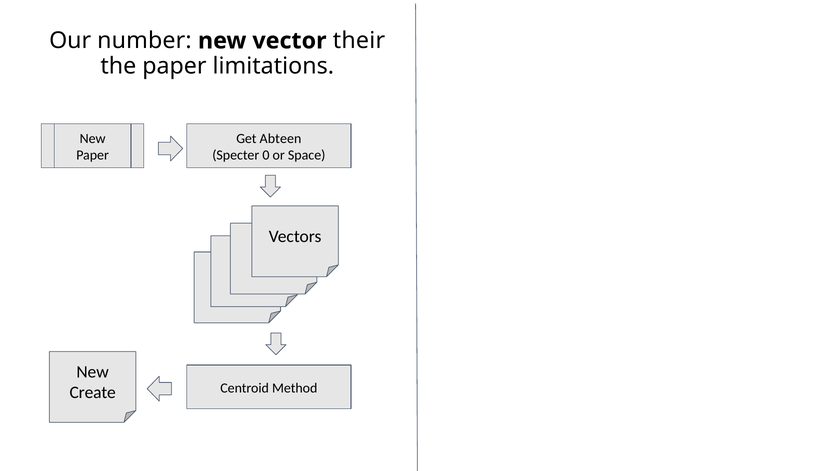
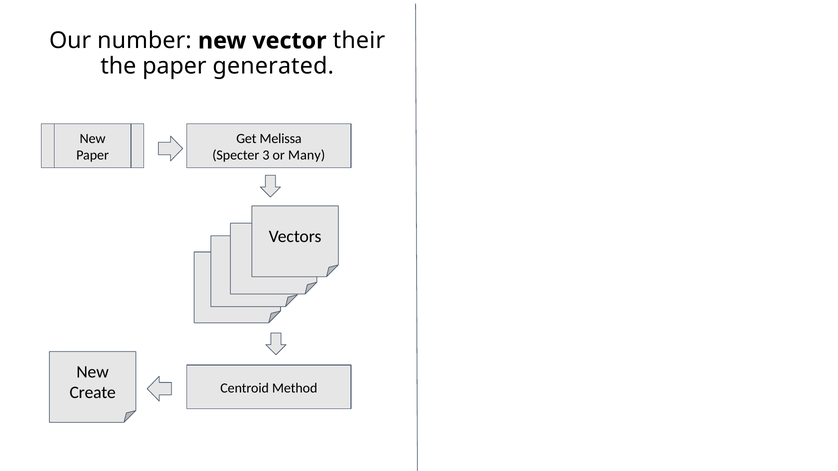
limitations: limitations -> generated
Abteen: Abteen -> Melissa
0: 0 -> 3
Space: Space -> Many
